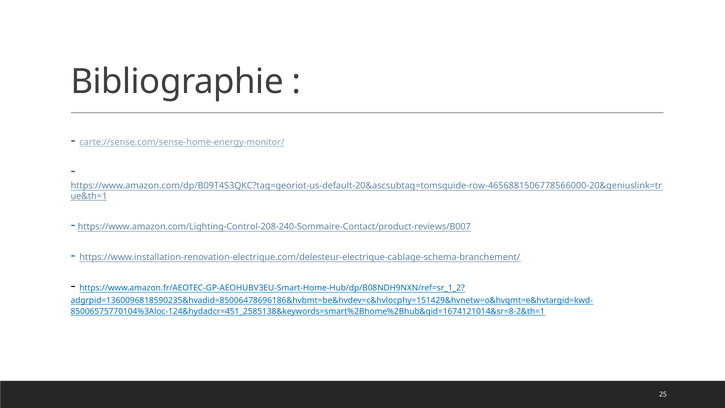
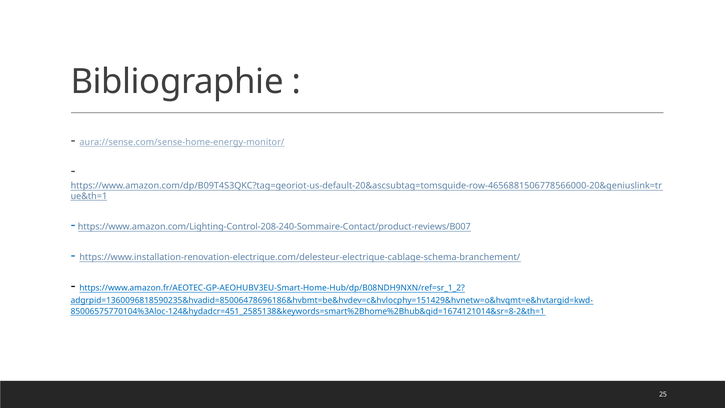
carte://sense.com/sense-home-energy-monitor/: carte://sense.com/sense-home-energy-monitor/ -> aura://sense.com/sense-home-energy-monitor/
